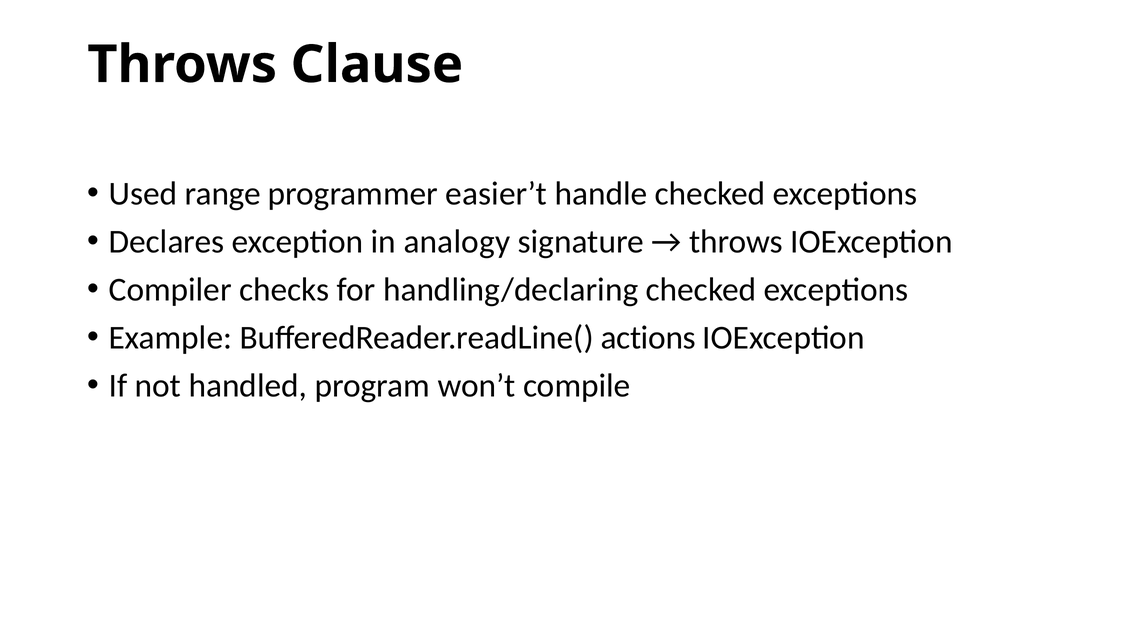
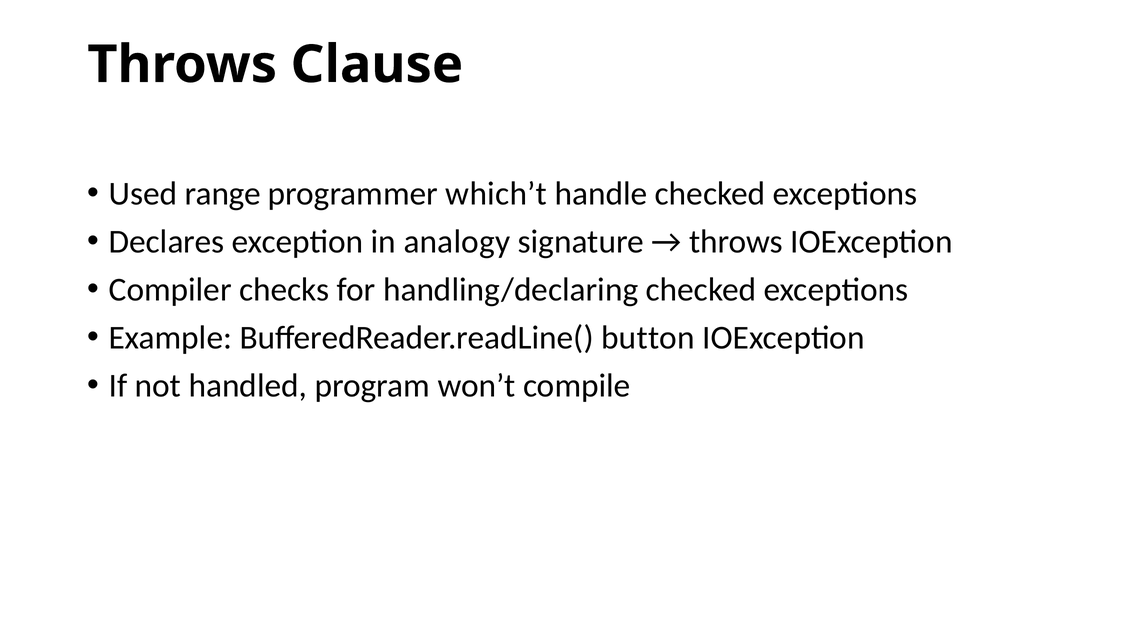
easier’t: easier’t -> which’t
actions: actions -> button
